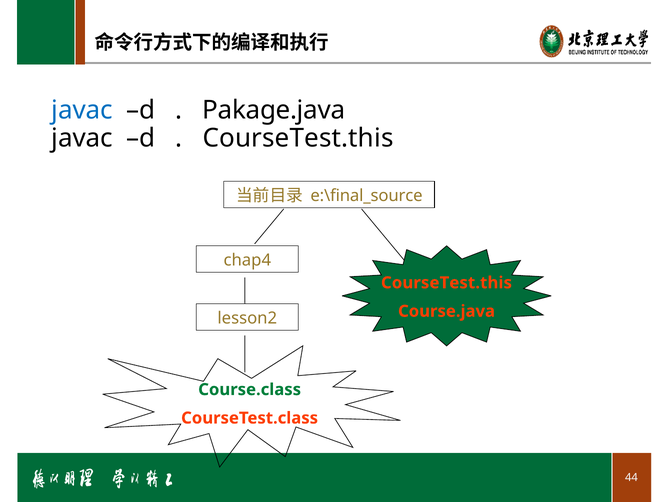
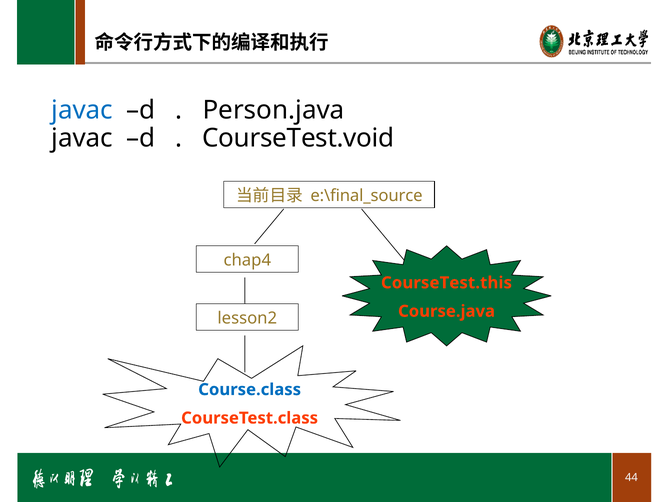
Pakage.java: Pakage.java -> Person.java
CourseTest.this at (298, 138): CourseTest.this -> CourseTest.void
Course.class colour: green -> blue
